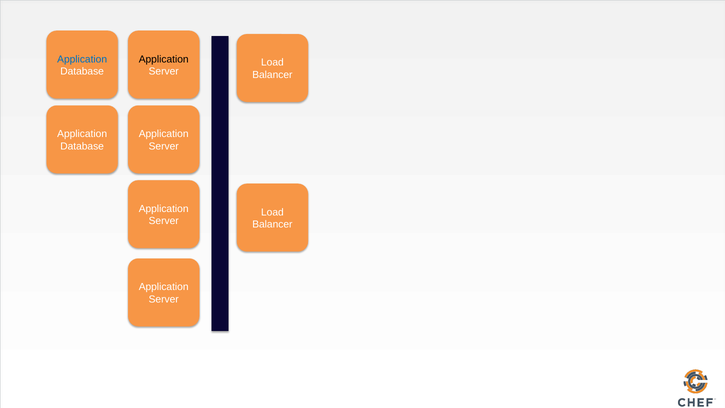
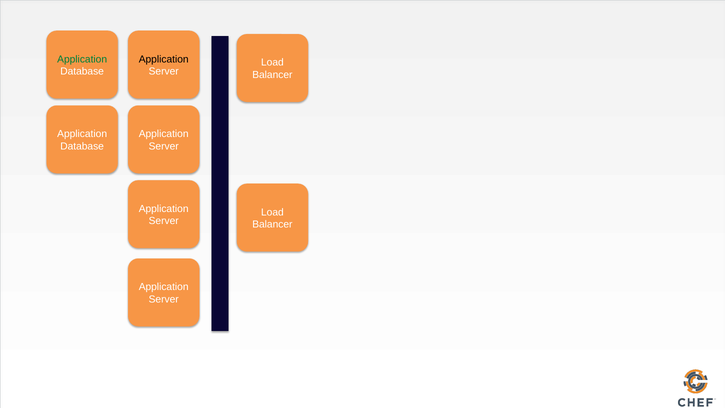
Application at (82, 59) colour: blue -> green
